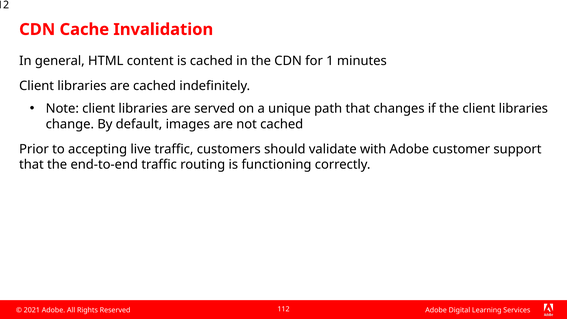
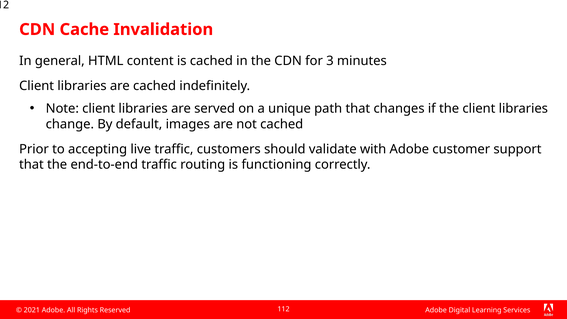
1: 1 -> 3
